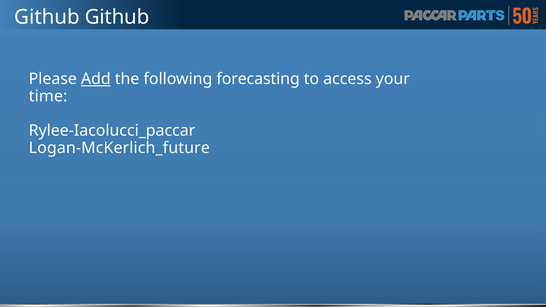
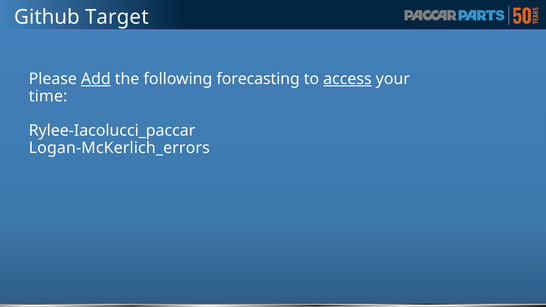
Github Github: Github -> Target
access underline: none -> present
Logan-McKerlich_future: Logan-McKerlich_future -> Logan-McKerlich_errors
